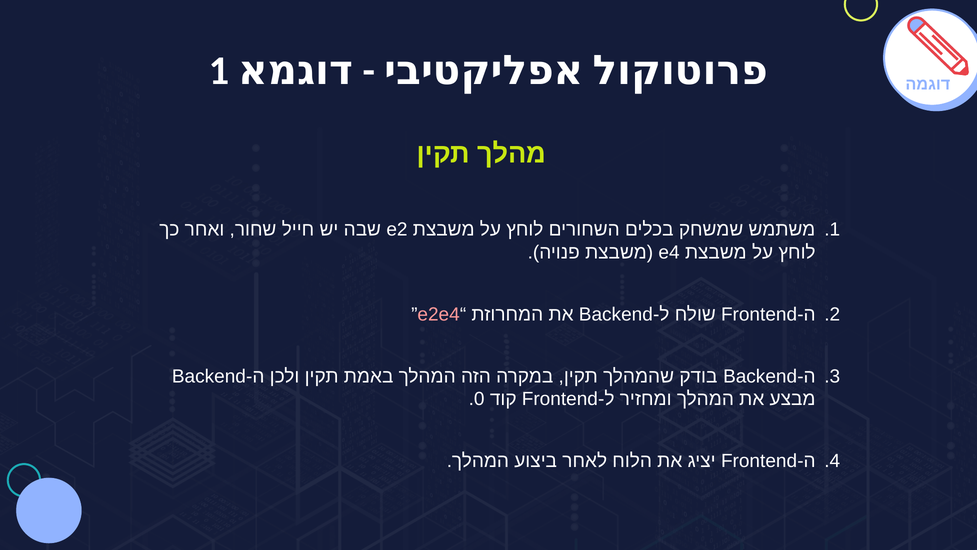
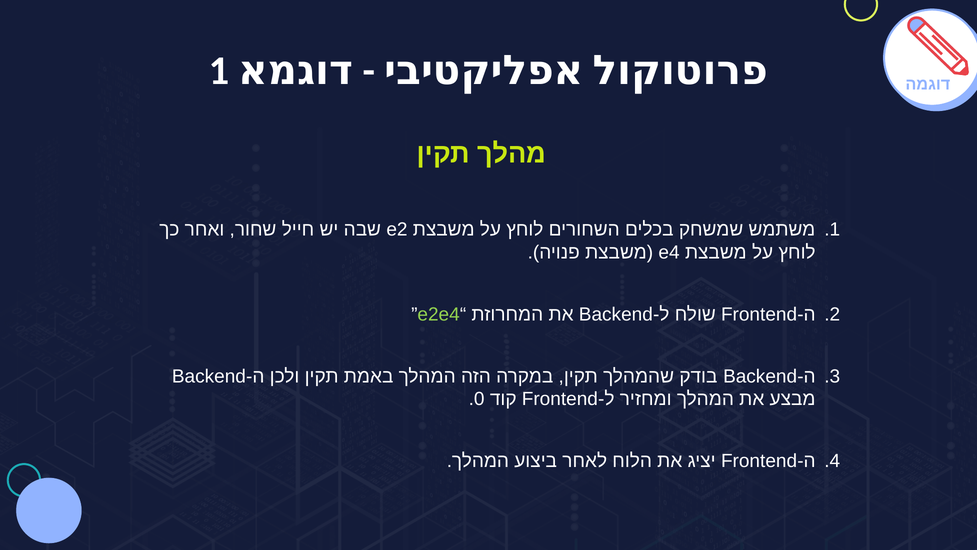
e2e4 colour: pink -> light green
